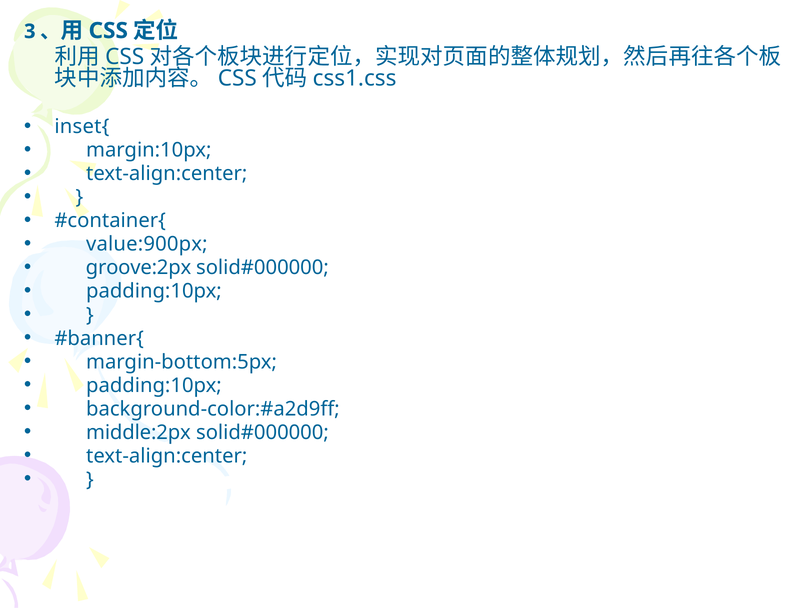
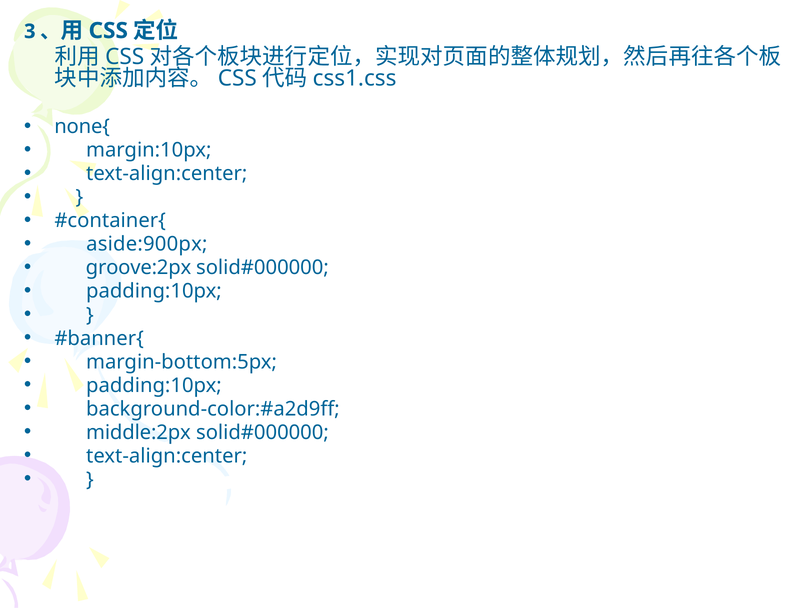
inset{: inset{ -> none{
value:900px: value:900px -> aside:900px
